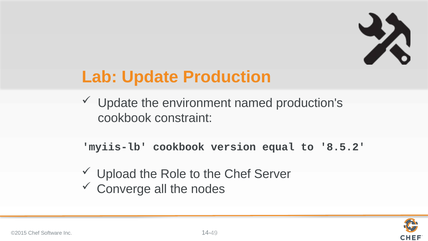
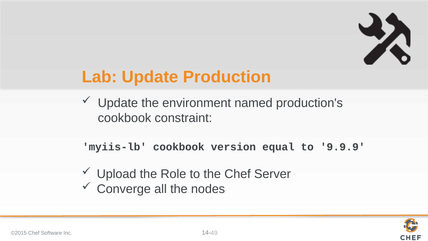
8.5.2: 8.5.2 -> 9.9.9
